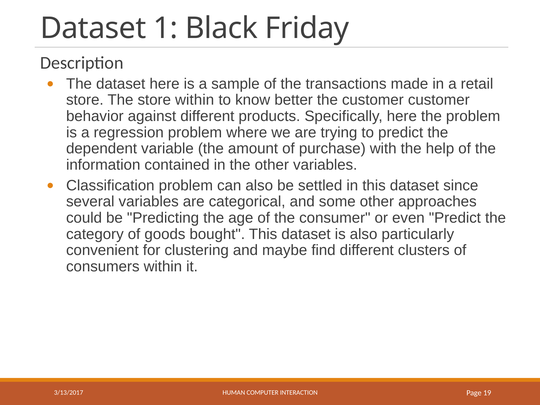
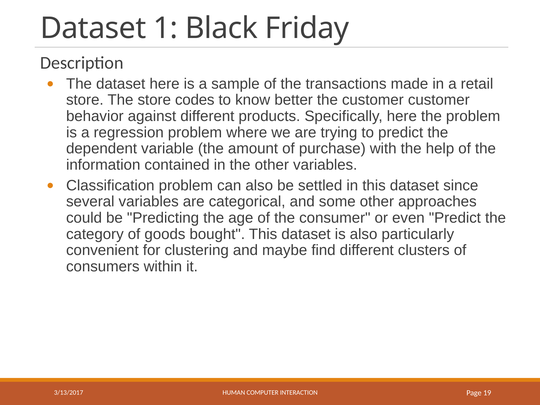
store within: within -> codes
